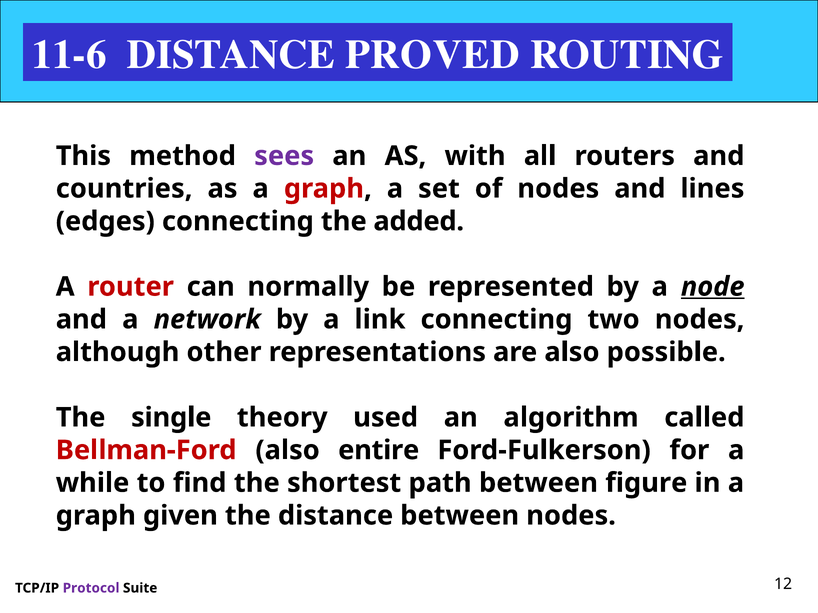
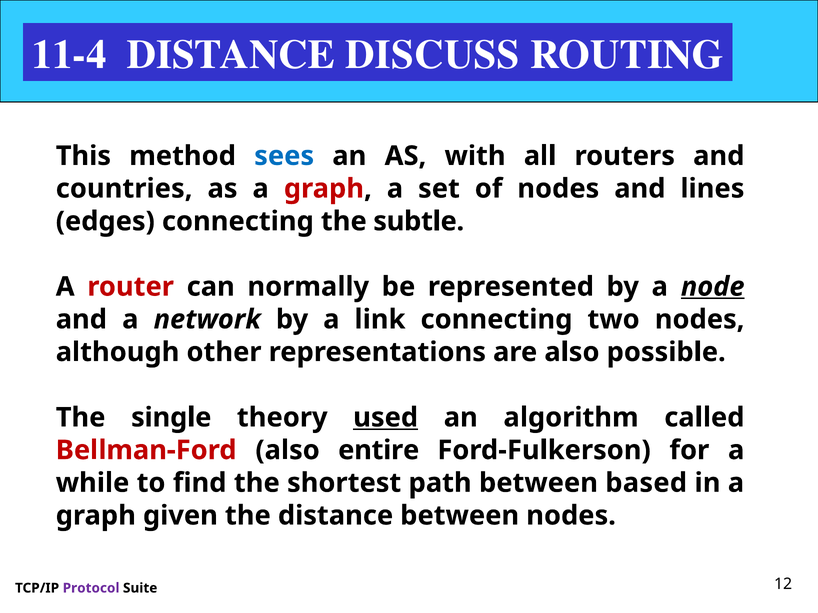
11-6: 11-6 -> 11-4
PROVED: PROVED -> DISCUSS
sees colour: purple -> blue
added: added -> subtle
used underline: none -> present
figure: figure -> based
